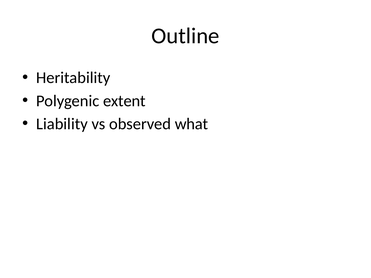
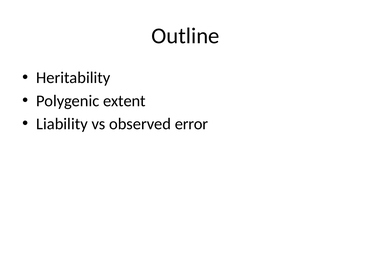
what: what -> error
